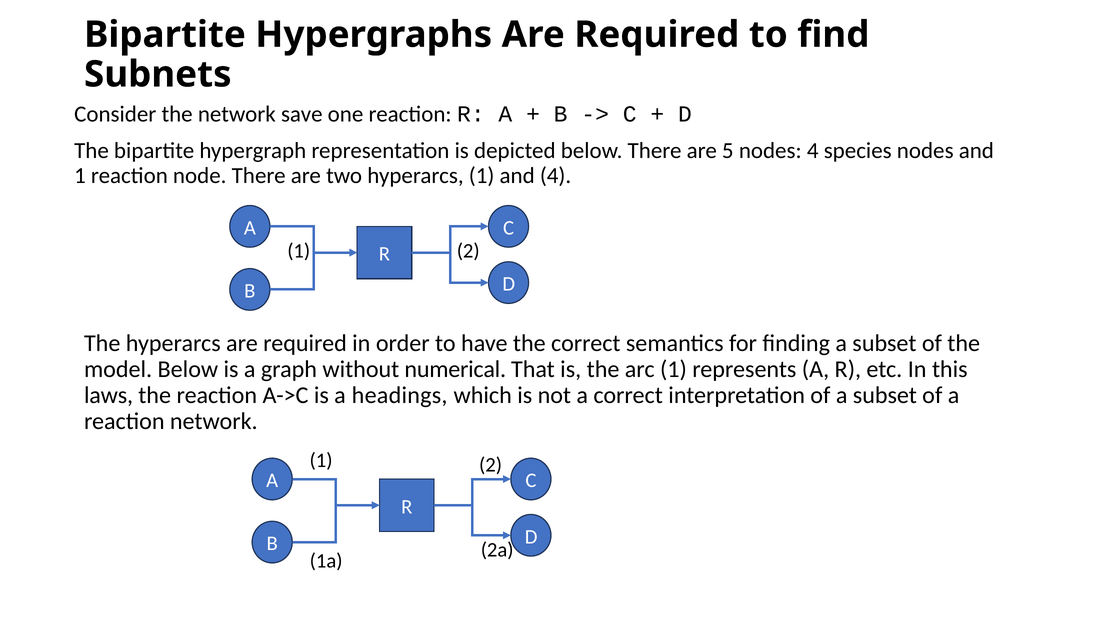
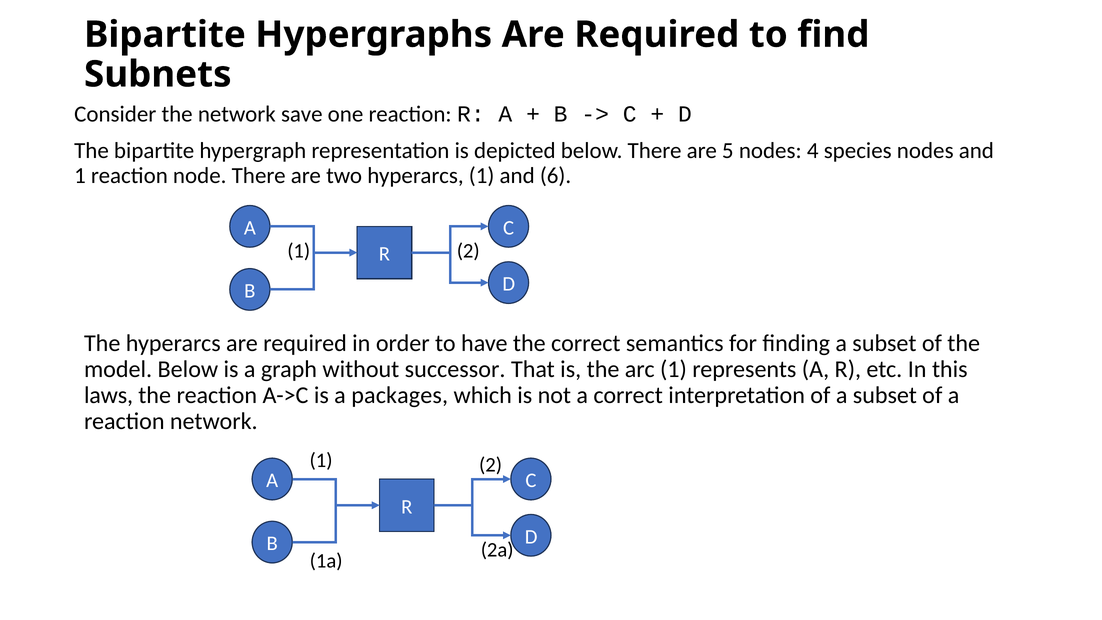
and 4: 4 -> 6
numerical: numerical -> successor
headings: headings -> packages
